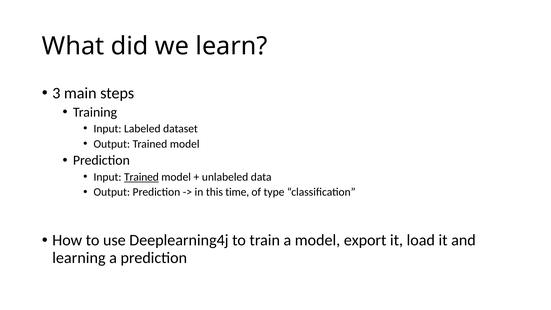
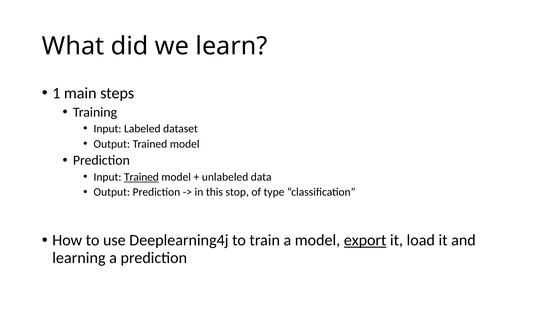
3: 3 -> 1
time: time -> stop
export underline: none -> present
